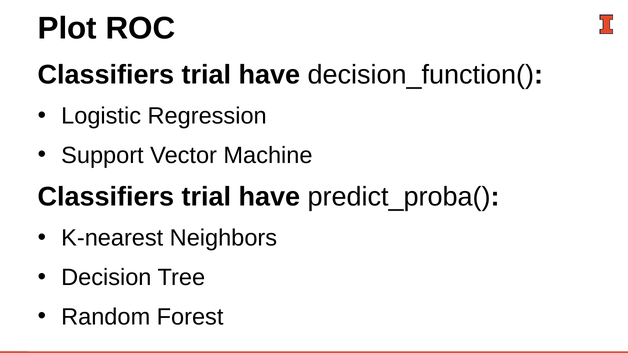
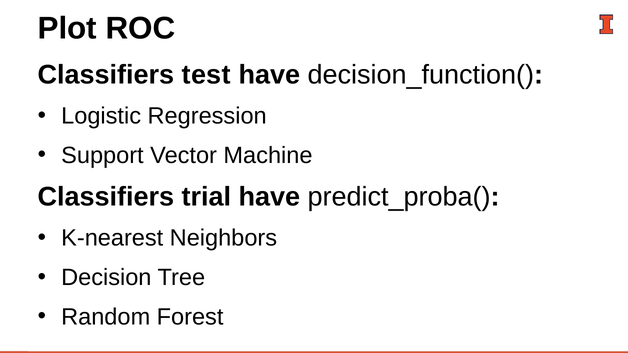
trial at (206, 75): trial -> test
